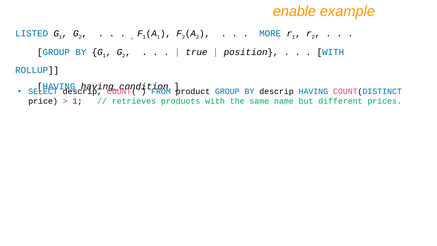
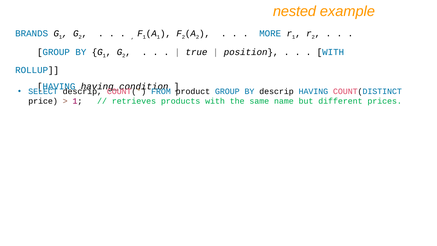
enable: enable -> nested
LISTED: LISTED -> BRANDS
